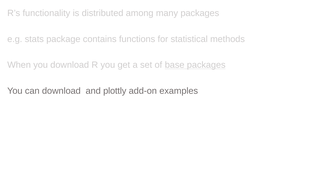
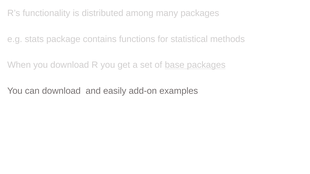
plottly: plottly -> easily
